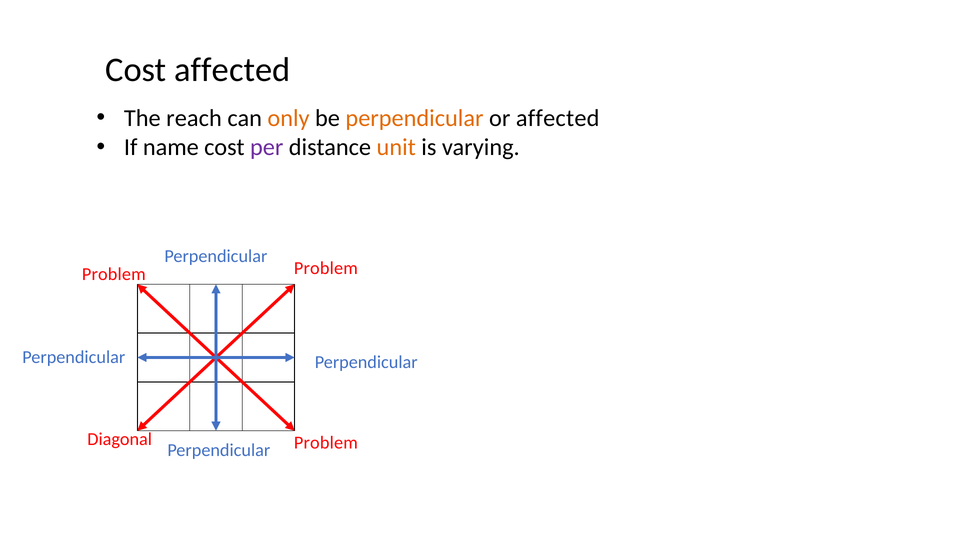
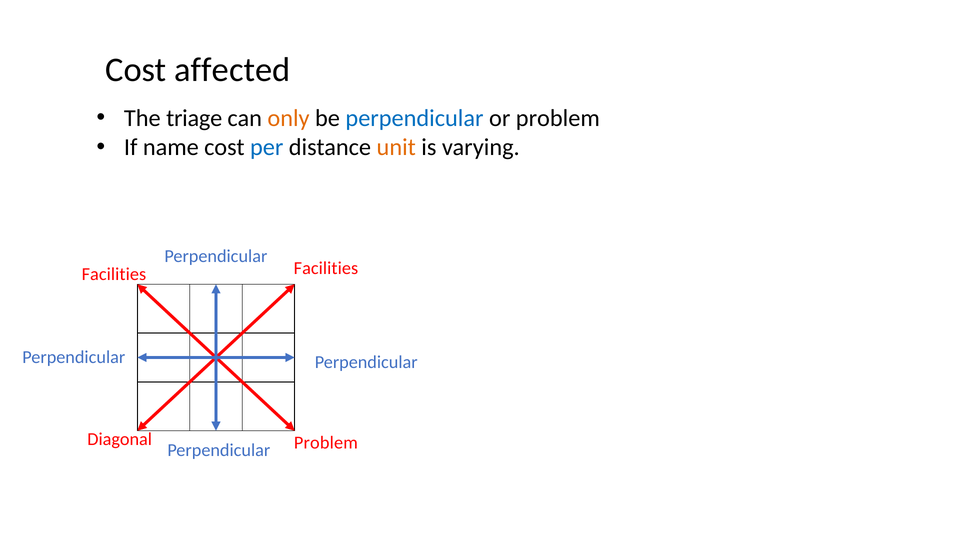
reach: reach -> triage
perpendicular at (414, 118) colour: orange -> blue
or affected: affected -> problem
per colour: purple -> blue
Problem at (326, 268): Problem -> Facilities
Problem at (114, 274): Problem -> Facilities
